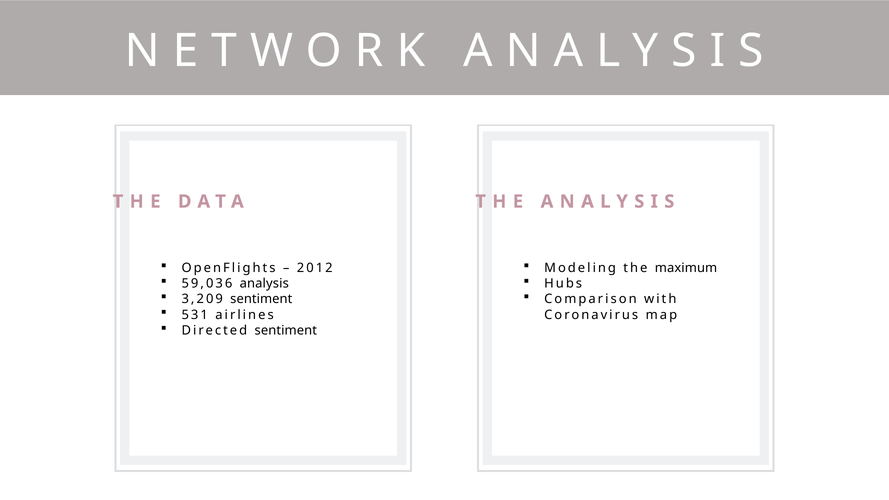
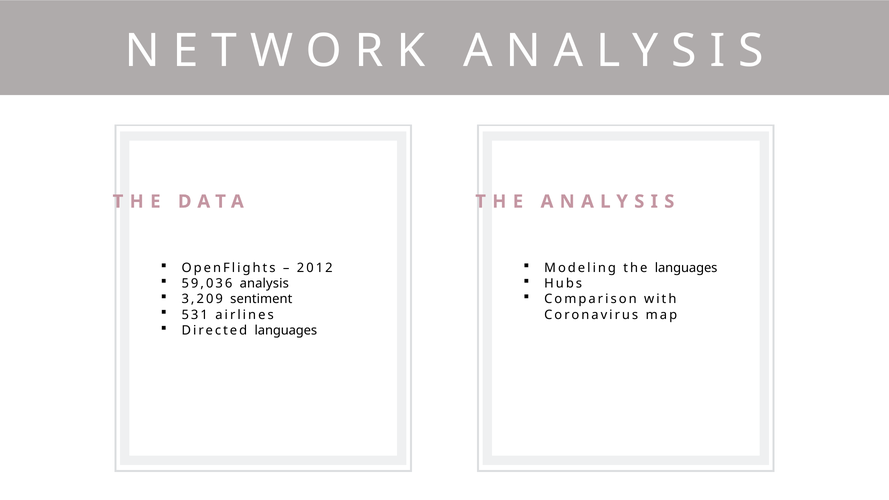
the maximum: maximum -> languages
Directed sentiment: sentiment -> languages
